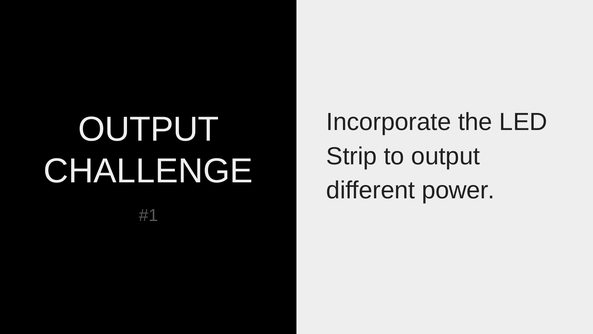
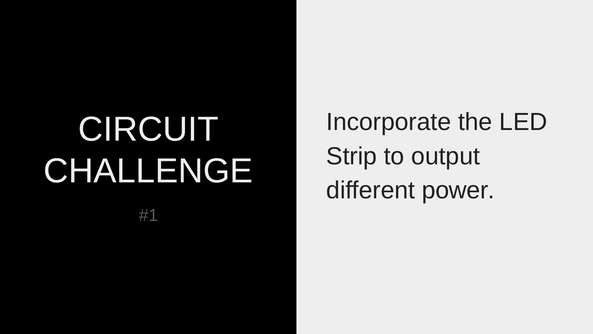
OUTPUT at (149, 129): OUTPUT -> CIRCUIT
